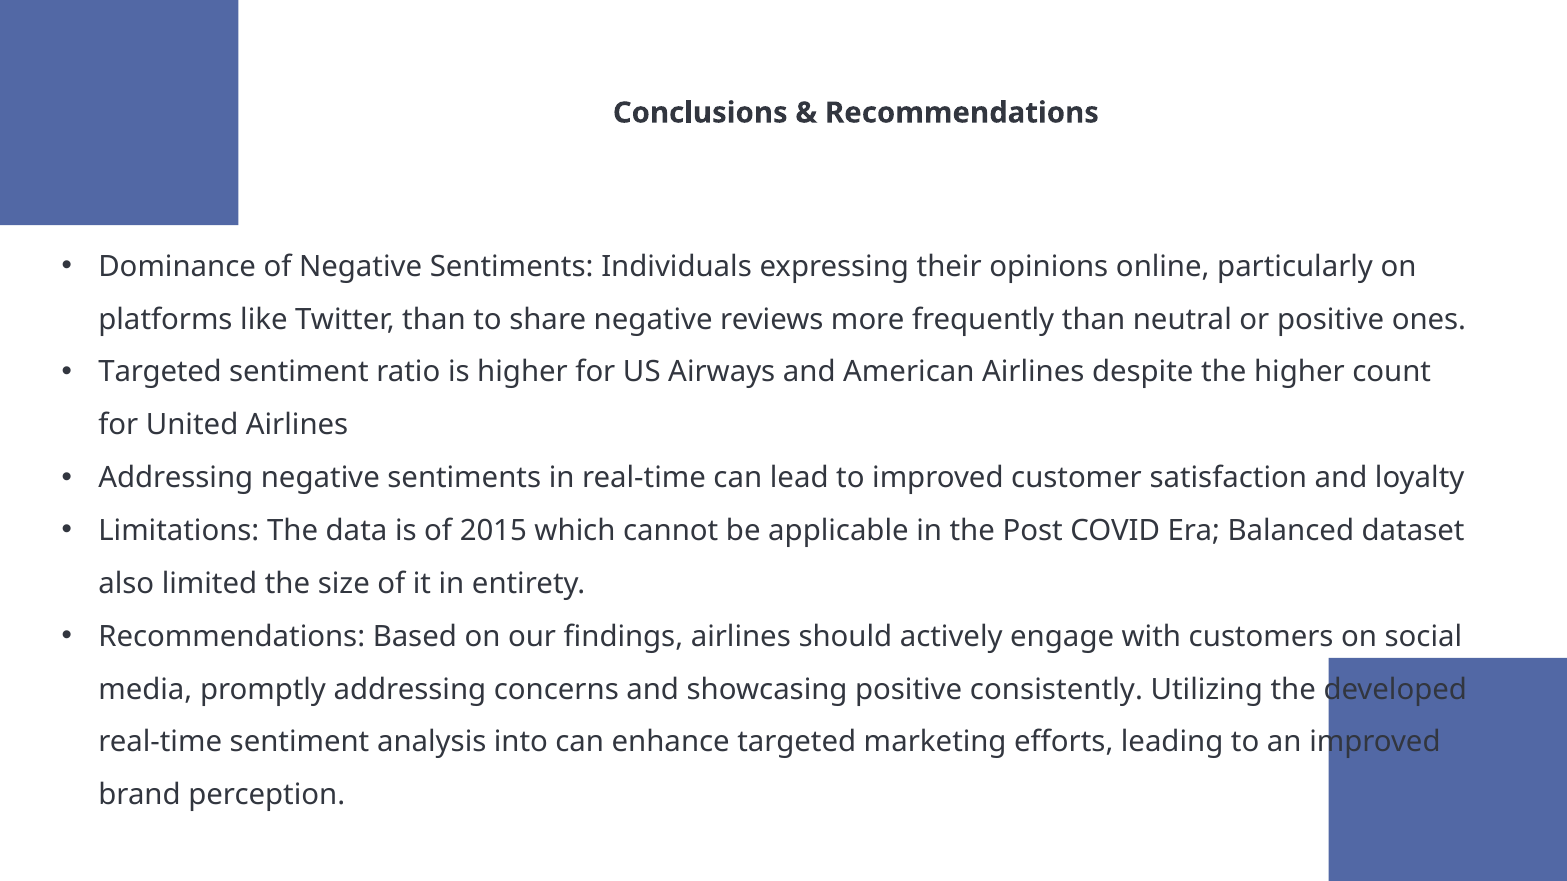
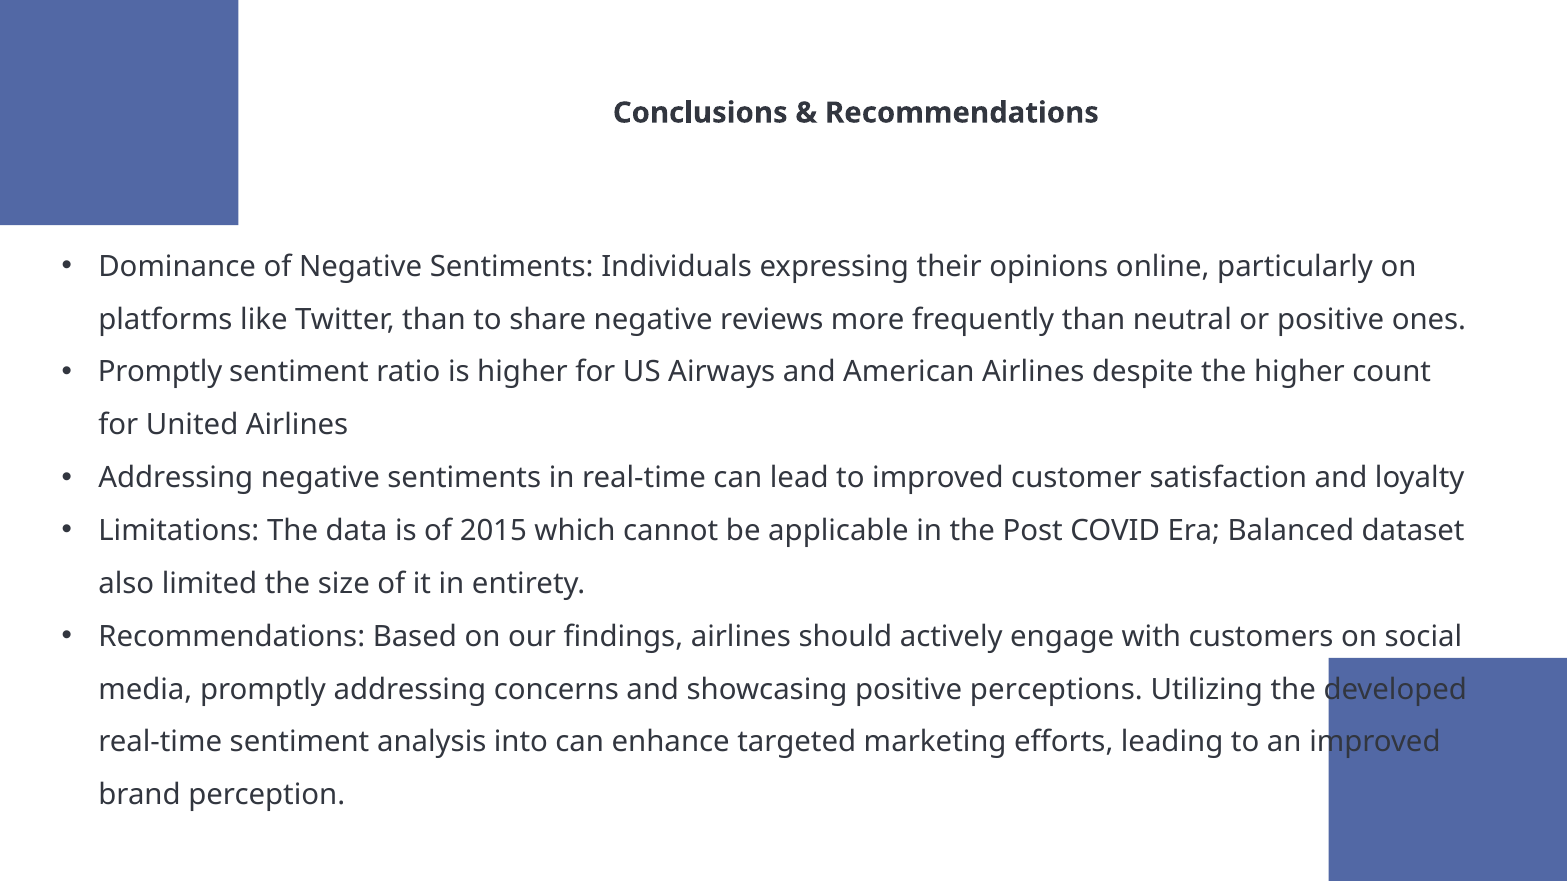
Targeted at (160, 372): Targeted -> Promptly
consistently: consistently -> perceptions
